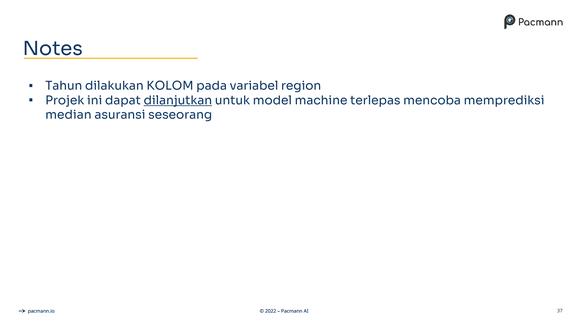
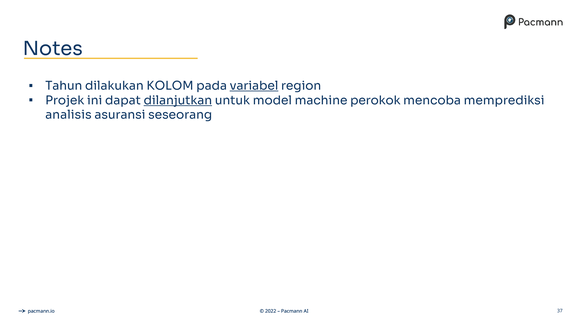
variabel underline: none -> present
terlepas: terlepas -> perokok
median: median -> analisis
